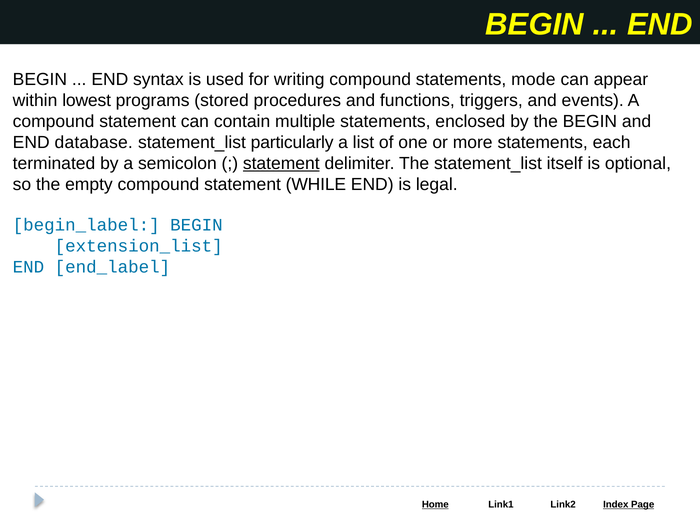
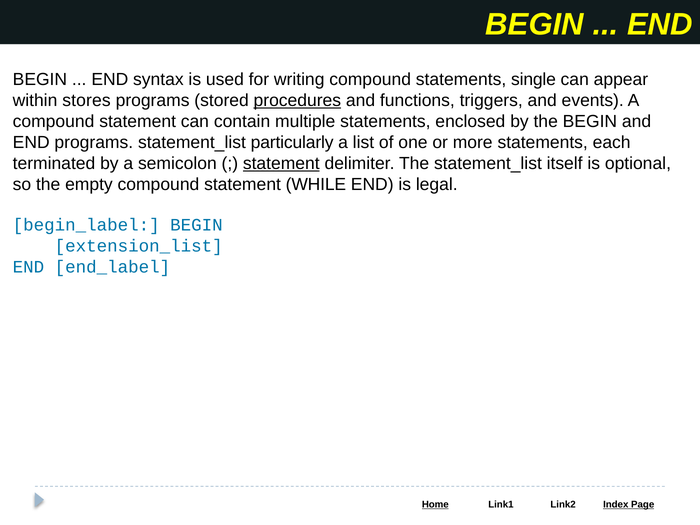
mode: mode -> single
lowest: lowest -> stores
procedures underline: none -> present
END database: database -> programs
